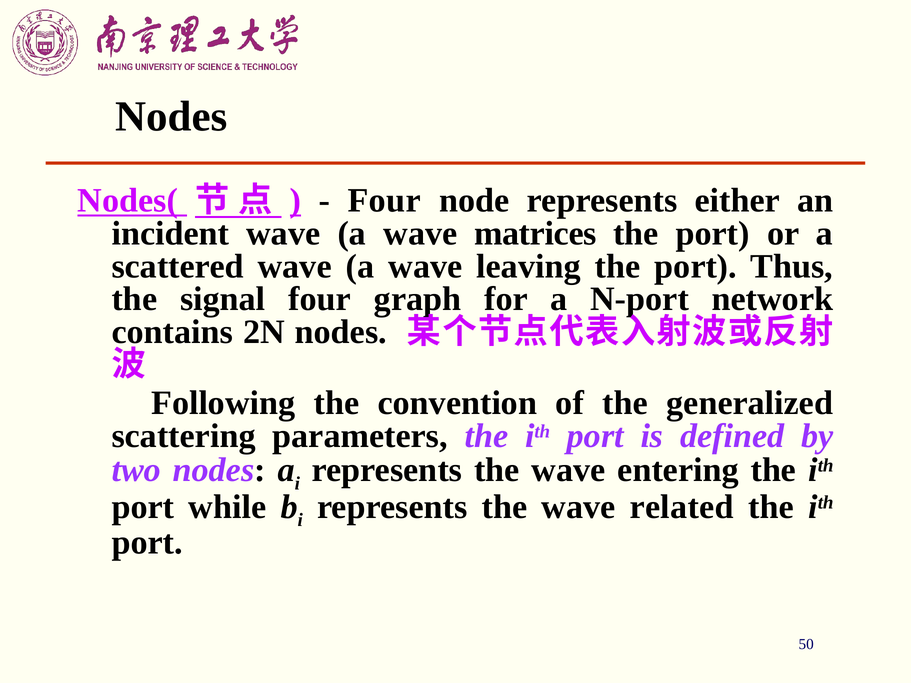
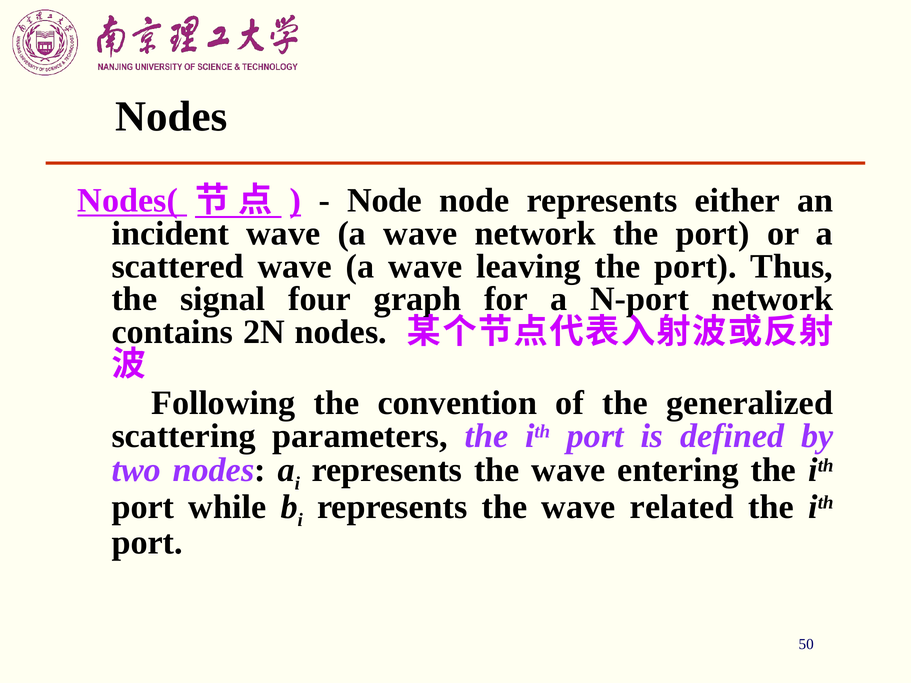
Four at (384, 201): Four -> Node
wave matrices: matrices -> network
